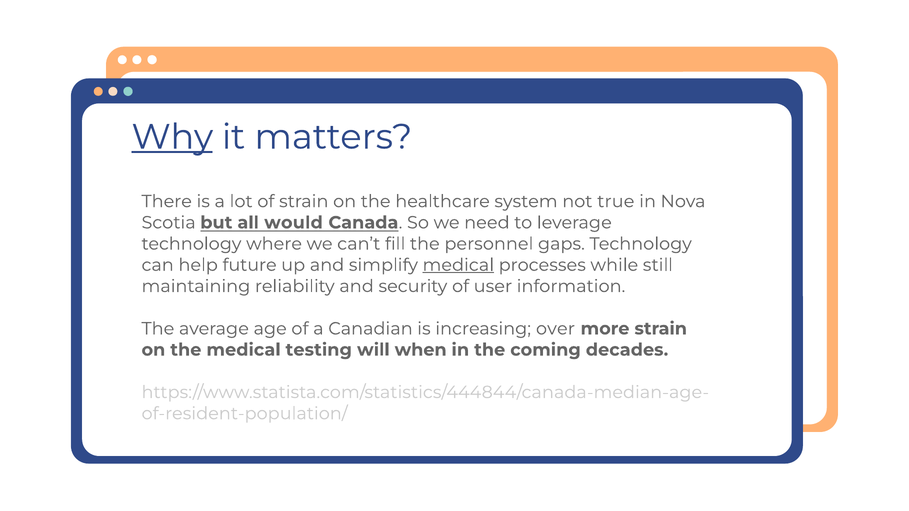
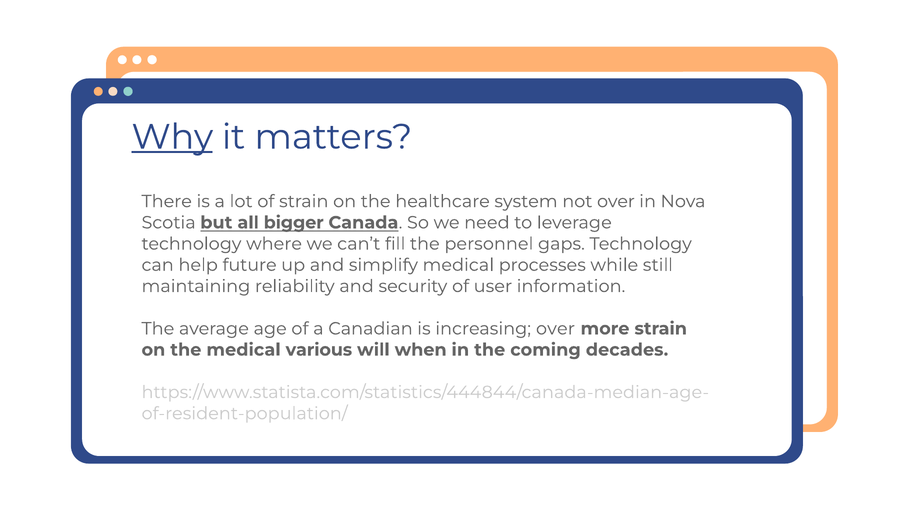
not true: true -> over
would: would -> bigger
medical at (458, 265) underline: present -> none
testing: testing -> various
